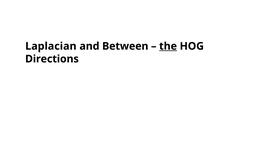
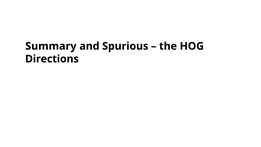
Laplacian: Laplacian -> Summary
Between: Between -> Spurious
the underline: present -> none
